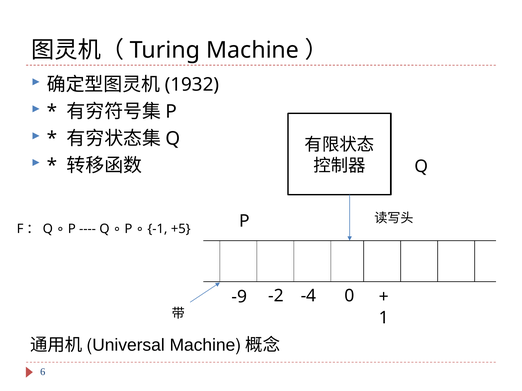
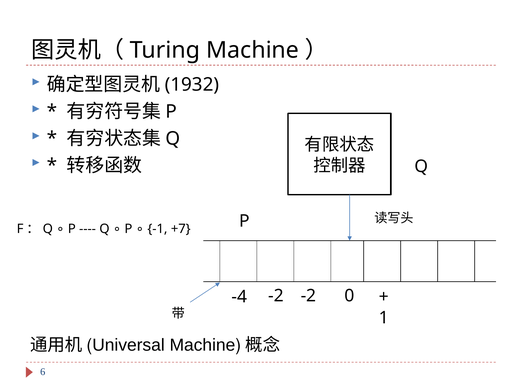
+5: +5 -> +7
-4 at (308, 296): -4 -> -2
-9: -9 -> -4
